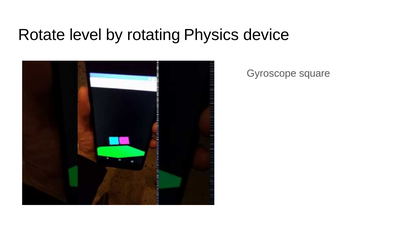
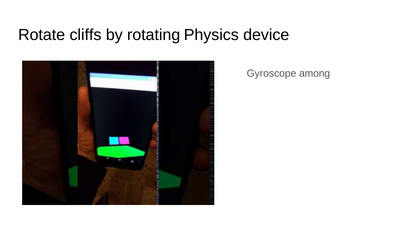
level: level -> cliffs
square: square -> among
